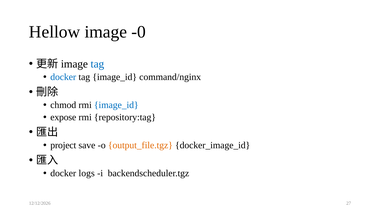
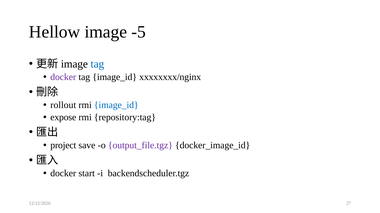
-0: -0 -> -5
docker at (63, 77) colour: blue -> purple
command/nginx: command/nginx -> xxxxxxxx/nginx
chmod: chmod -> rollout
output_file.tgz colour: orange -> purple
logs: logs -> start
